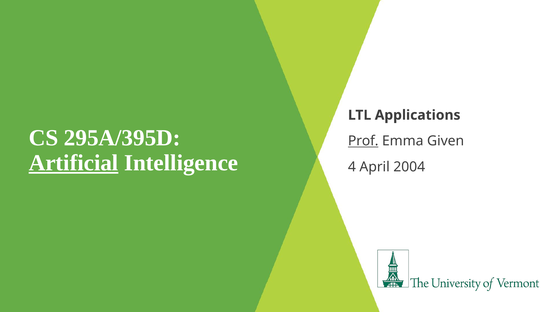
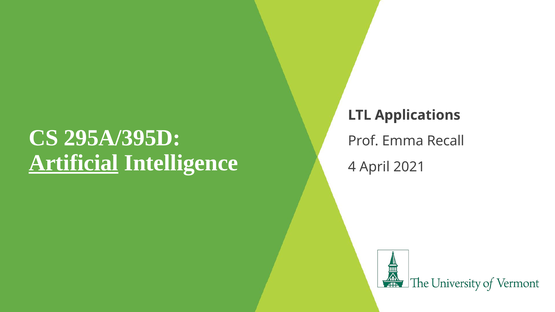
Prof underline: present -> none
Given: Given -> Recall
2004: 2004 -> 2021
